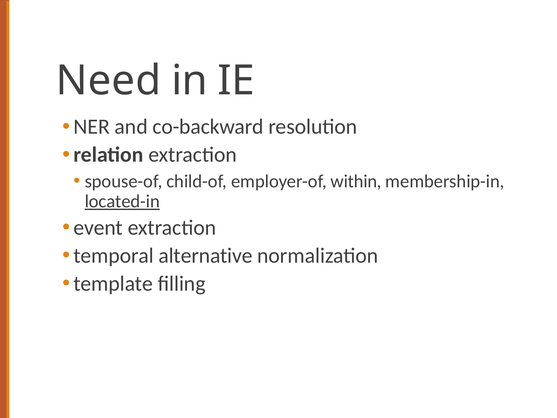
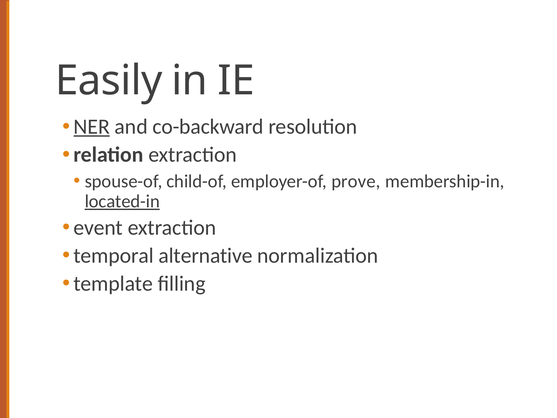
Need: Need -> Easily
NER underline: none -> present
within: within -> prove
